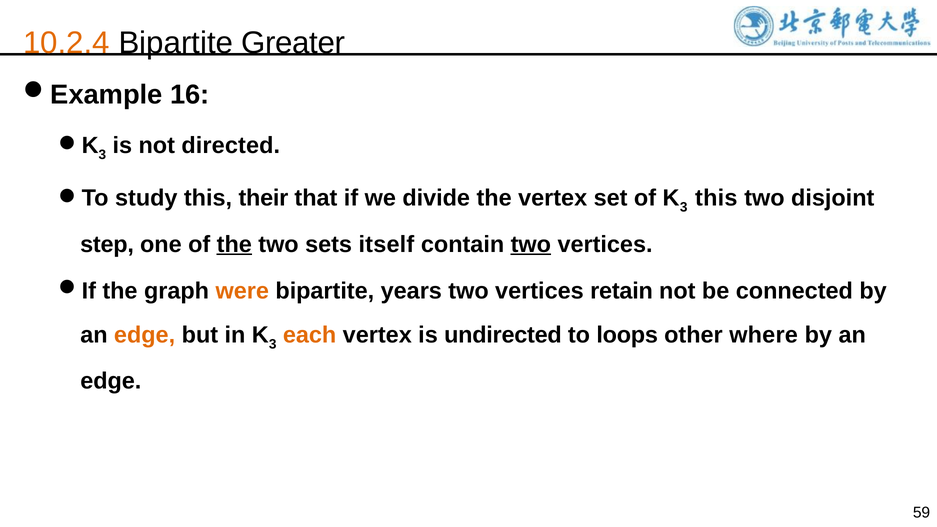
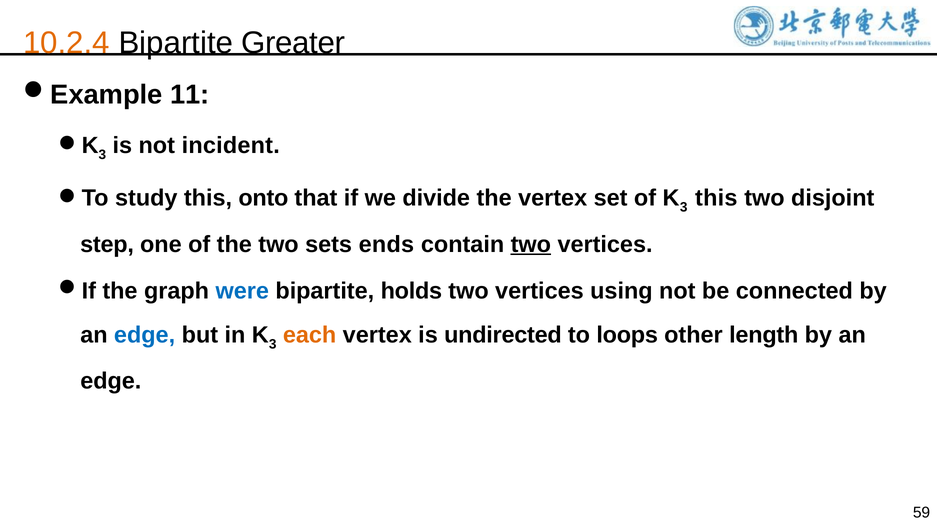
16: 16 -> 11
directed: directed -> incident
their: their -> onto
the at (234, 244) underline: present -> none
itself: itself -> ends
were colour: orange -> blue
years: years -> holds
retain: retain -> using
edge at (145, 335) colour: orange -> blue
where: where -> length
